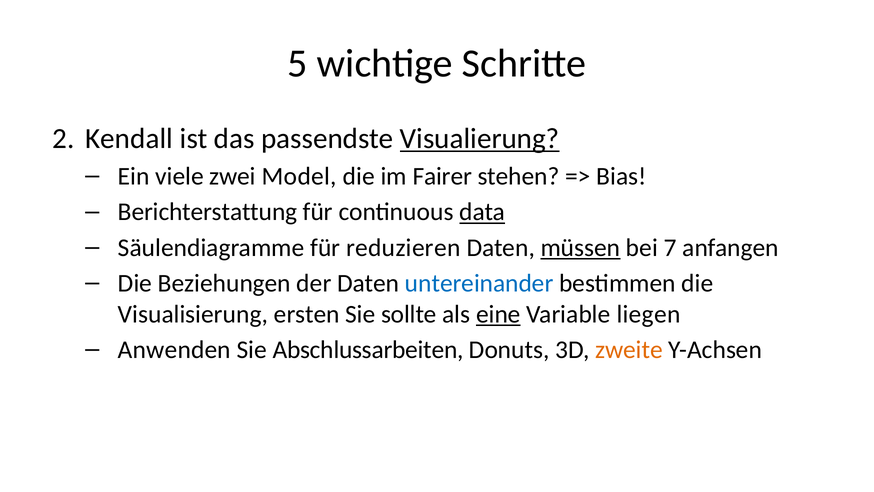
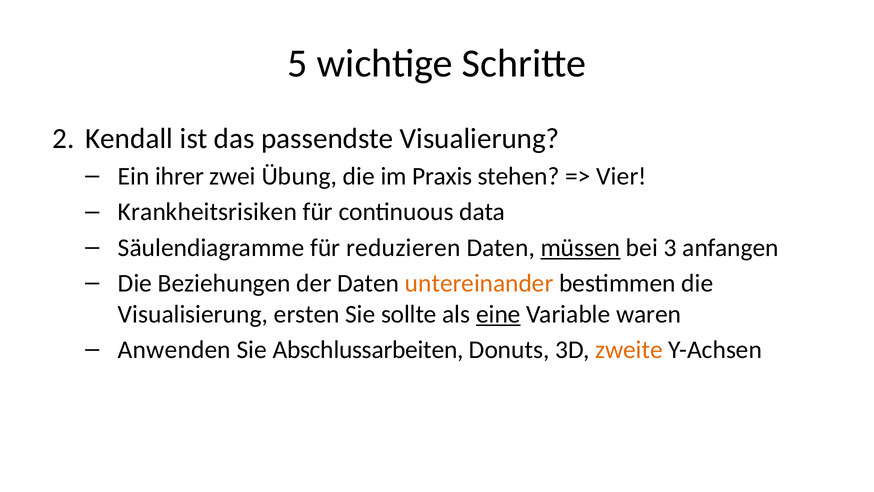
Visualierung underline: present -> none
viele: viele -> ihrer
Model: Model -> Übung
Fairer: Fairer -> Praxis
Bias: Bias -> Vier
Berichterstattung: Berichterstattung -> Krankheitsrisiken
data underline: present -> none
7: 7 -> 3
untereinander colour: blue -> orange
liegen: liegen -> waren
